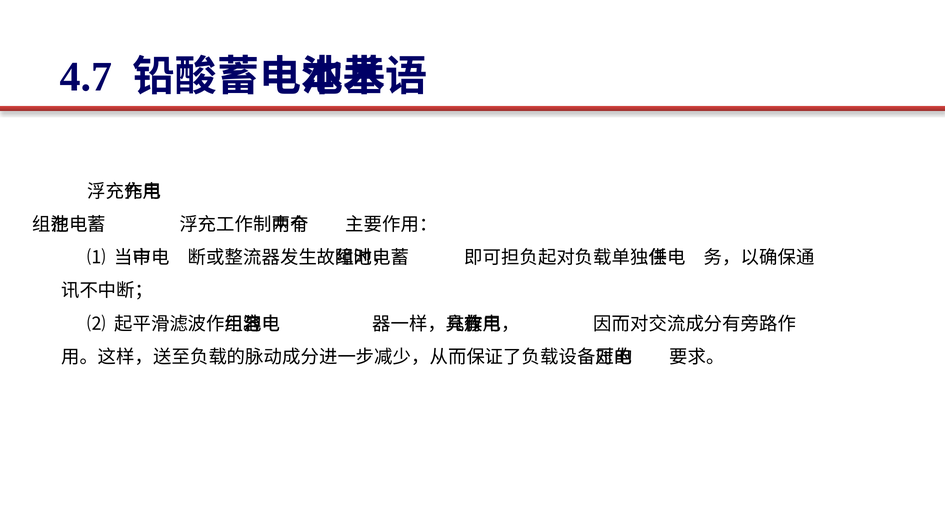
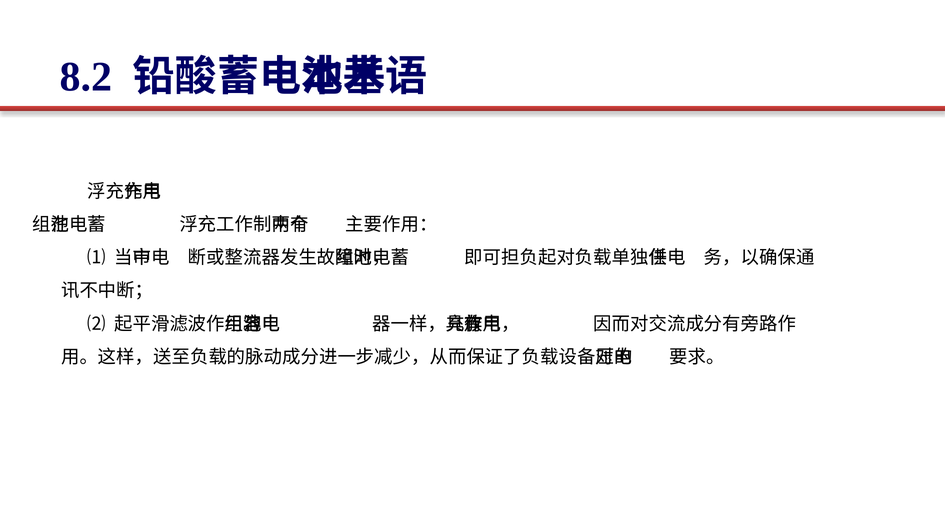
4.7: 4.7 -> 8.2
